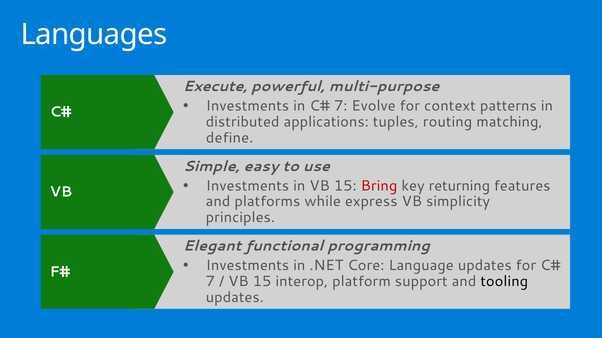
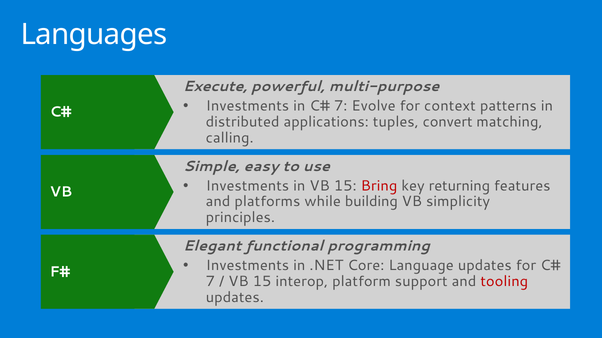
routing: routing -> convert
define: define -> calling
express: express -> building
tooling colour: black -> red
